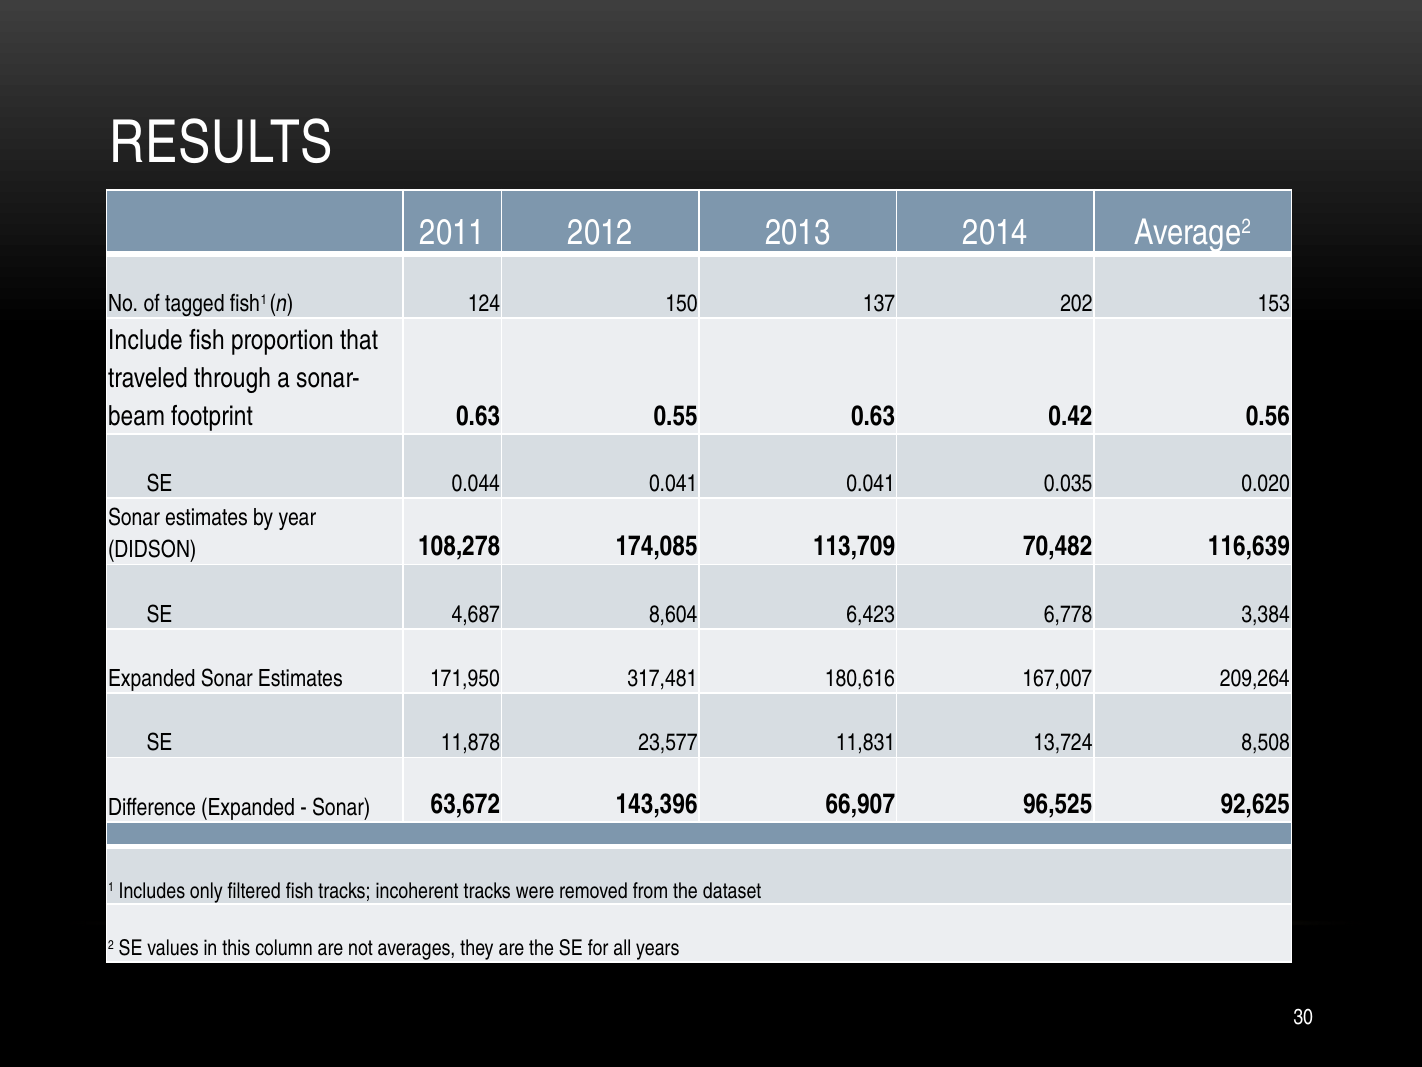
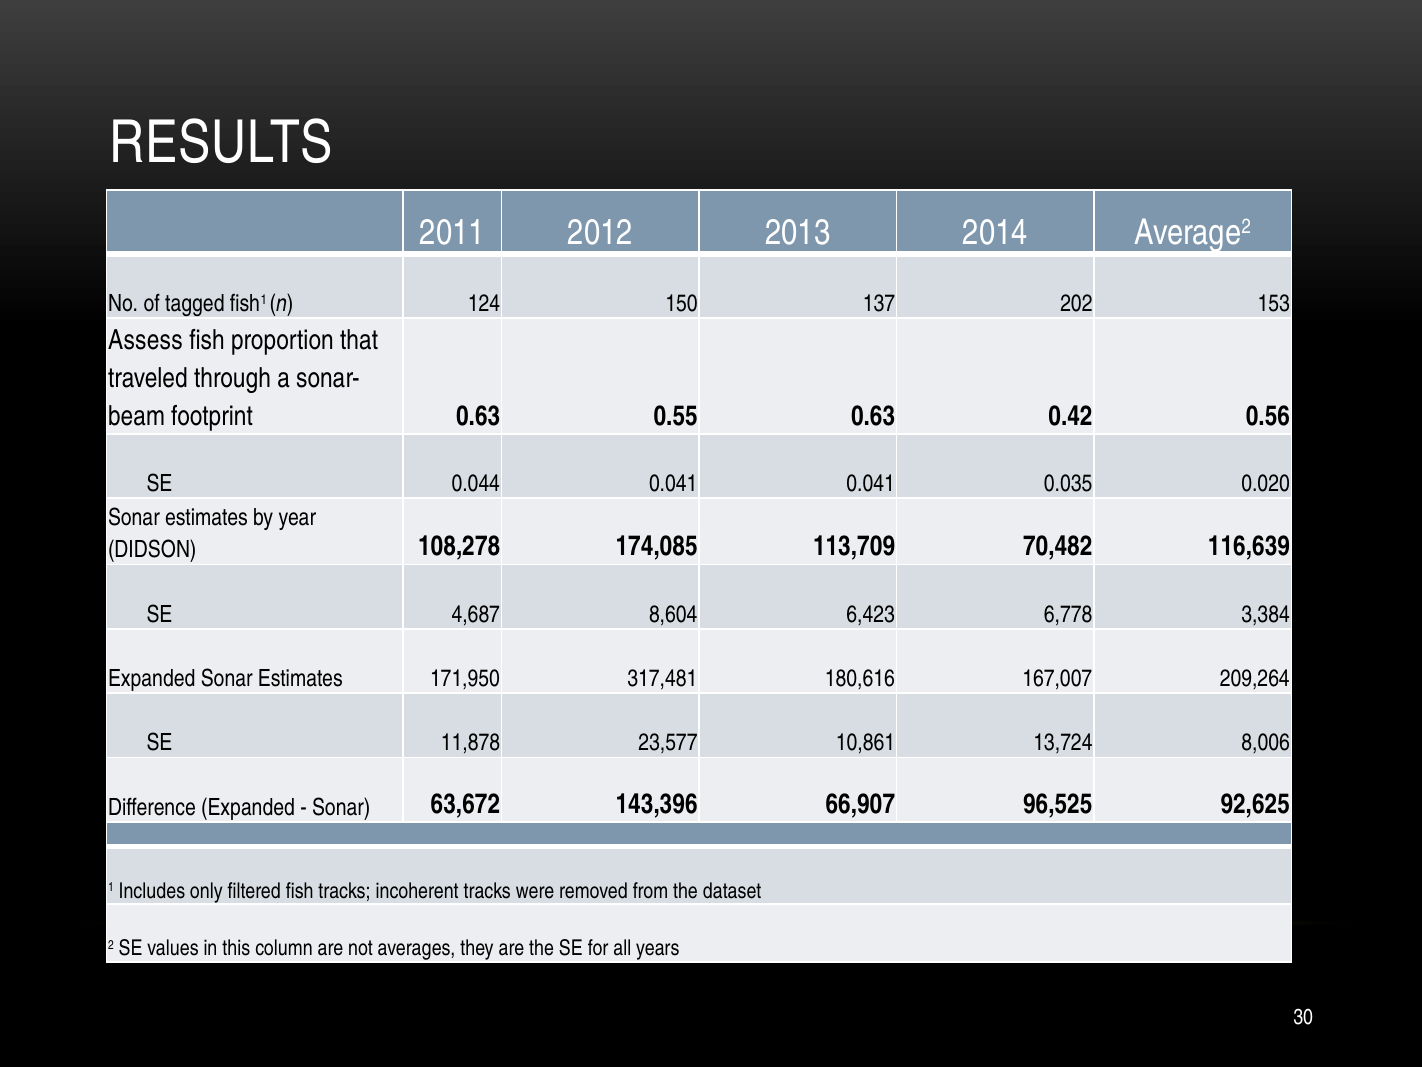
Include: Include -> Assess
11,831: 11,831 -> 10,861
8,508: 8,508 -> 8,006
